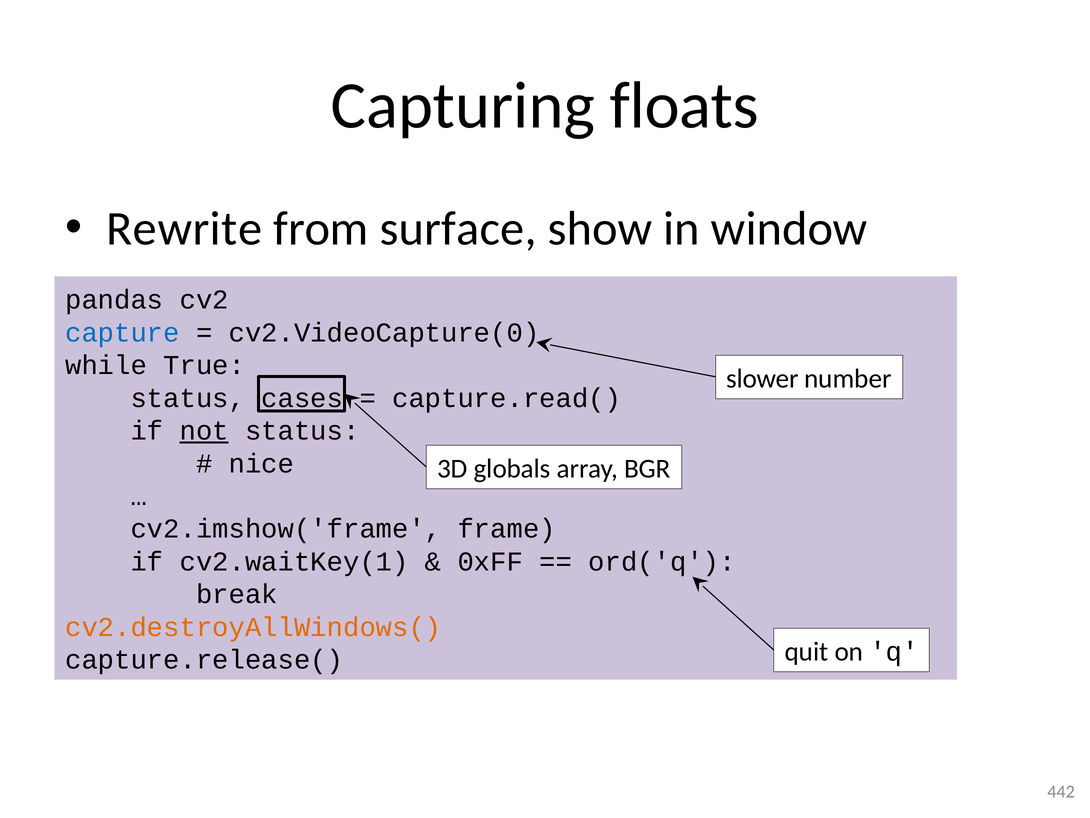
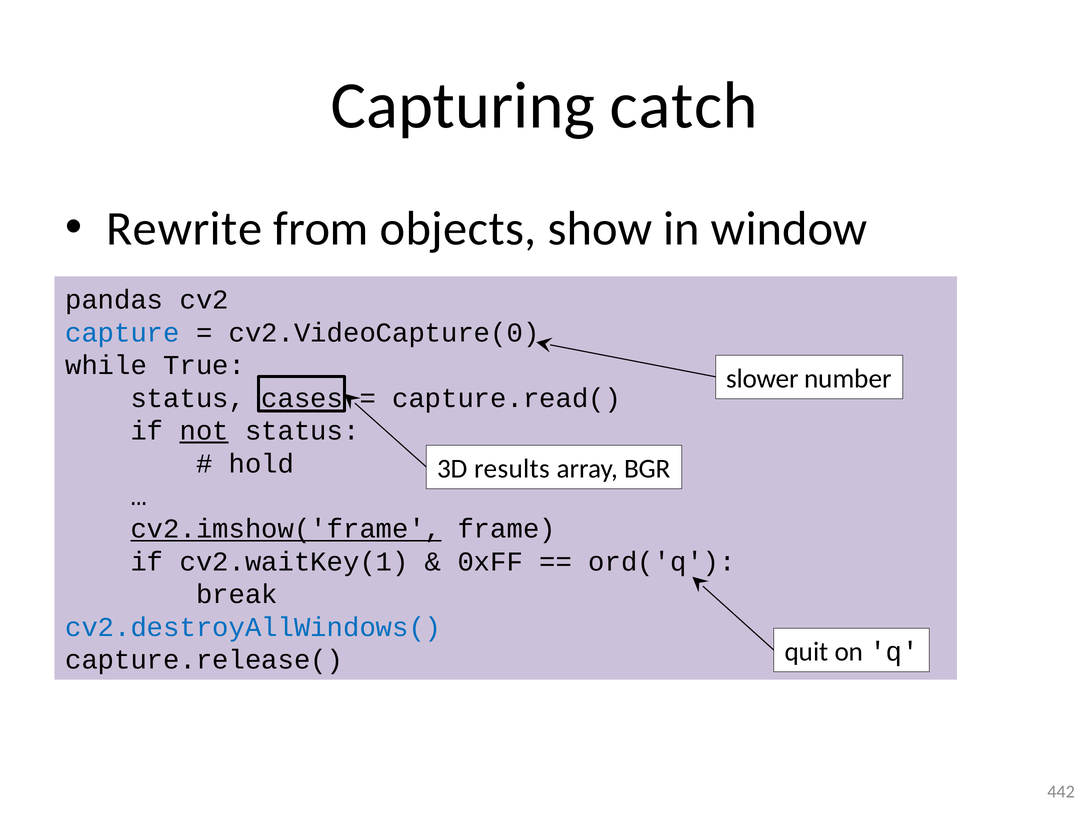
floats: floats -> catch
surface: surface -> objects
nice: nice -> hold
globals: globals -> results
cv2.imshow('frame underline: none -> present
cv2.destroyAllWindows( colour: orange -> blue
